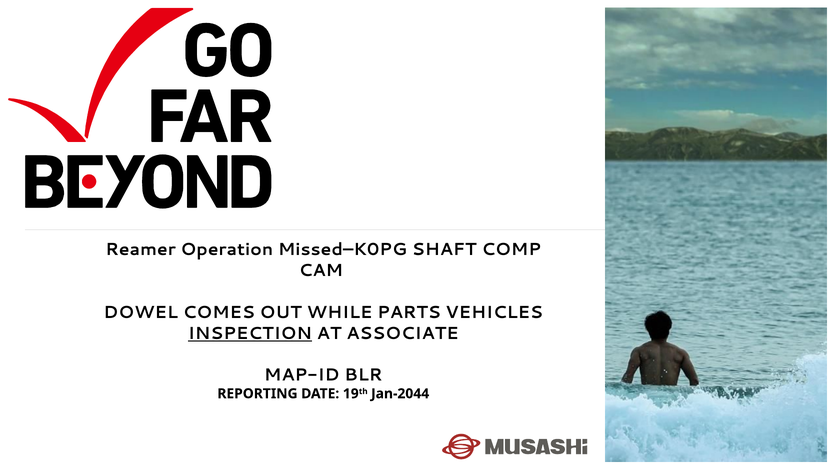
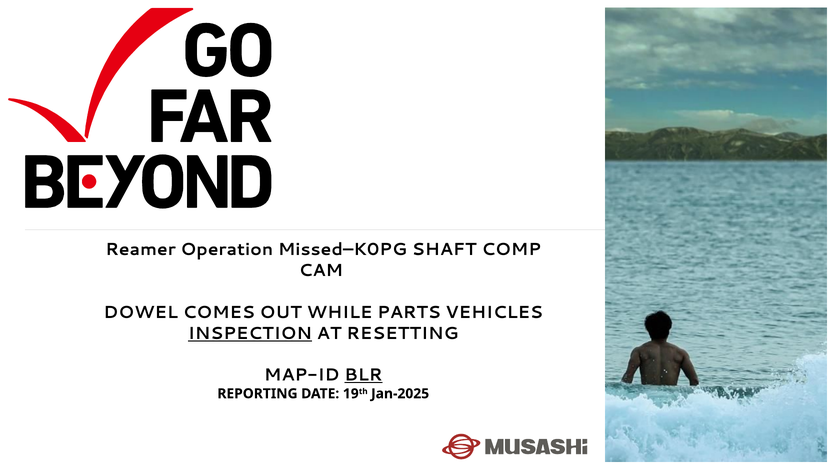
ASSOCIATE: ASSOCIATE -> RESETTING
BLR underline: none -> present
Jan-2044: Jan-2044 -> Jan-2025
